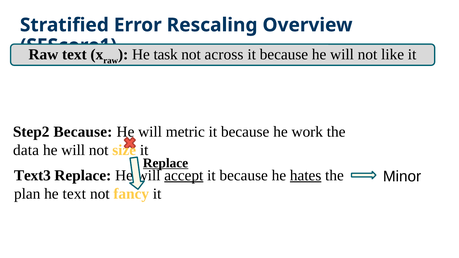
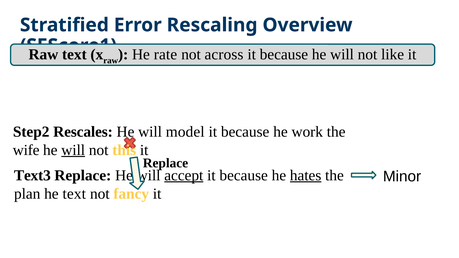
task: task -> rate
Step2 Because: Because -> Rescales
metric: metric -> model
data: data -> wife
will at (73, 150) underline: none -> present
size: size -> this
Replace at (166, 163) underline: present -> none
